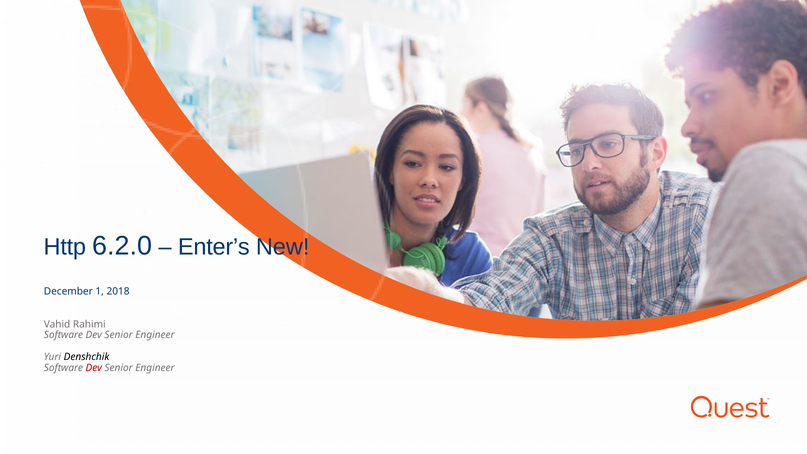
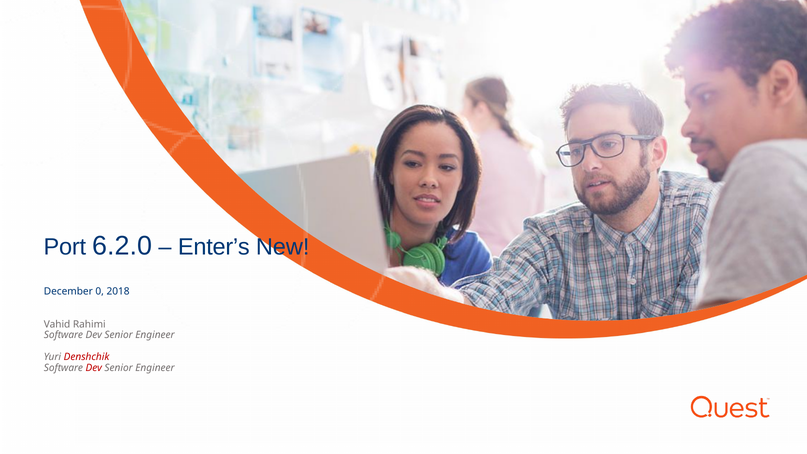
Http: Http -> Port
1: 1 -> 0
Denshchik colour: black -> red
